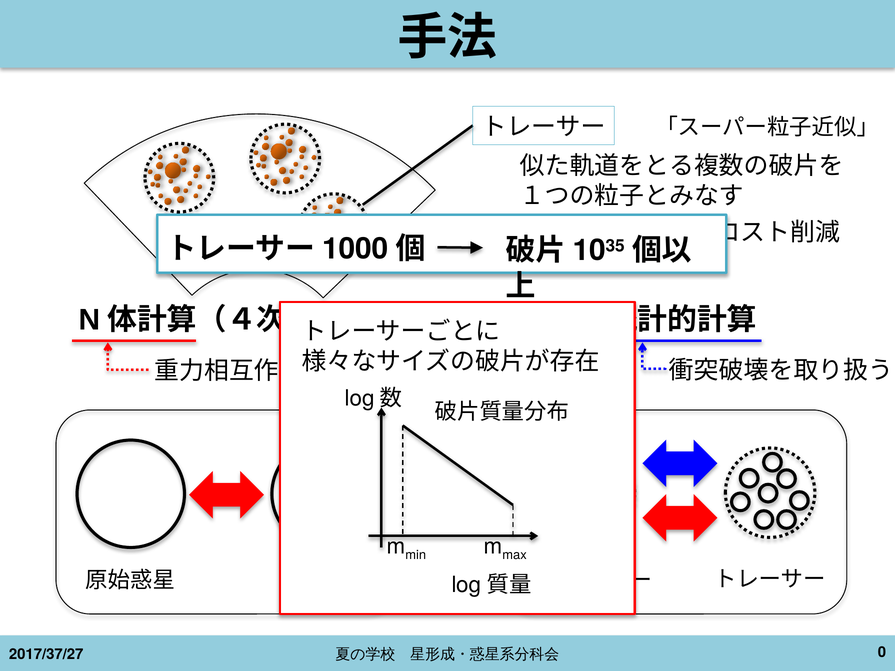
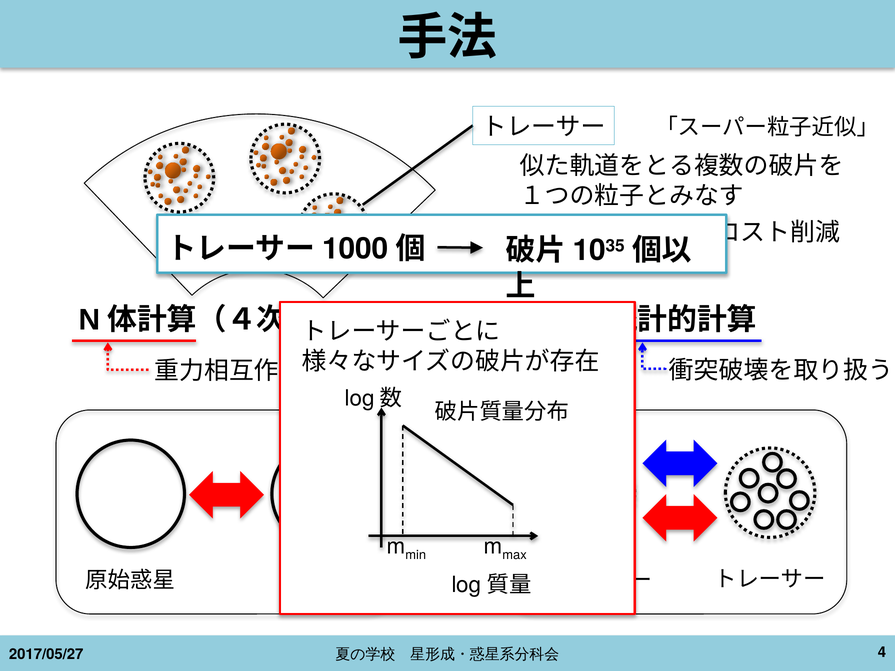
0: 0 -> 4
2017/37/27: 2017/37/27 -> 2017/05/27
